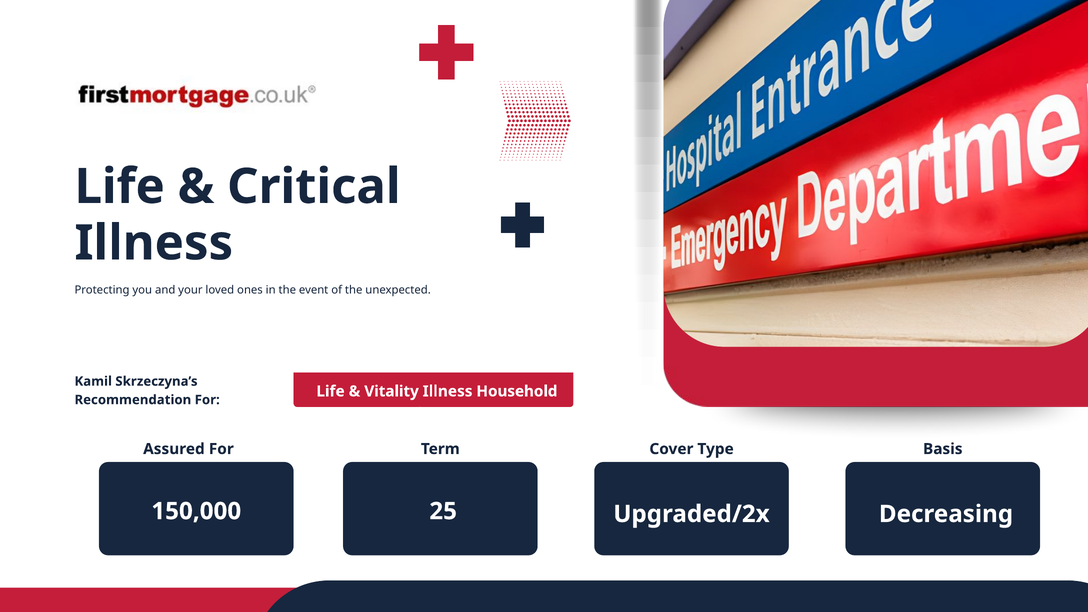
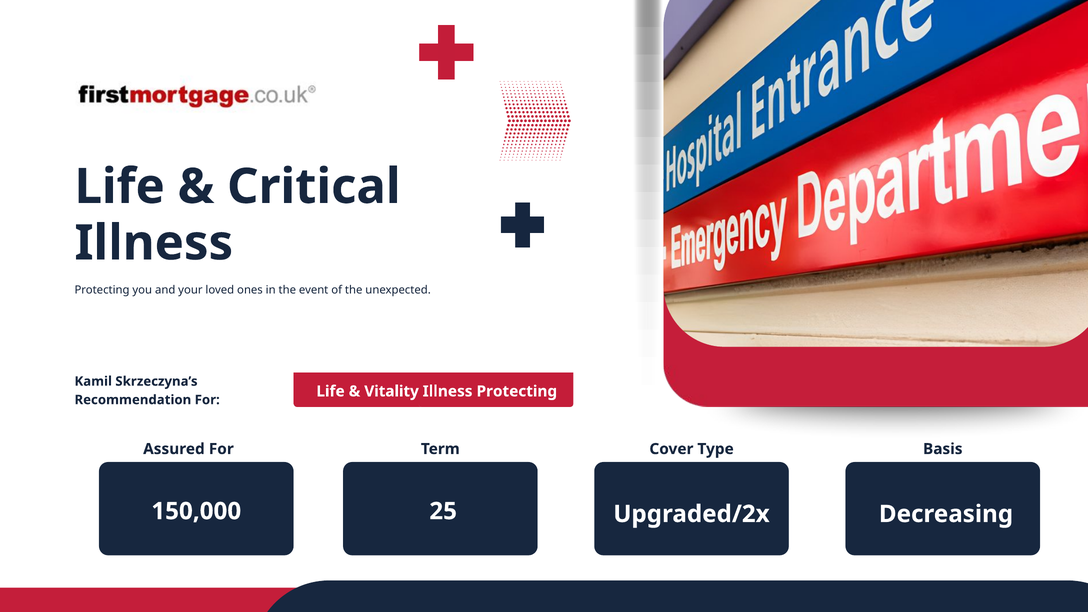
Household at (517, 391): Household -> Protecting
